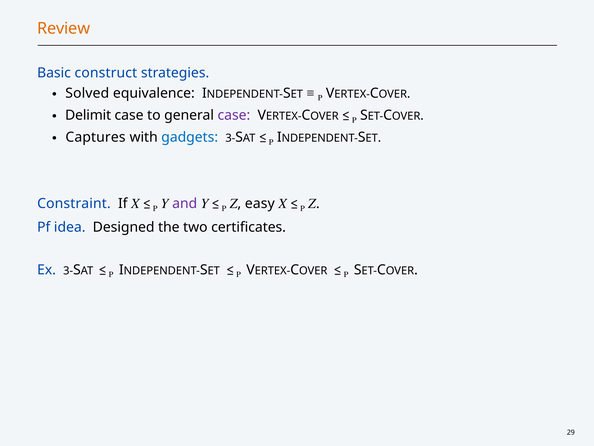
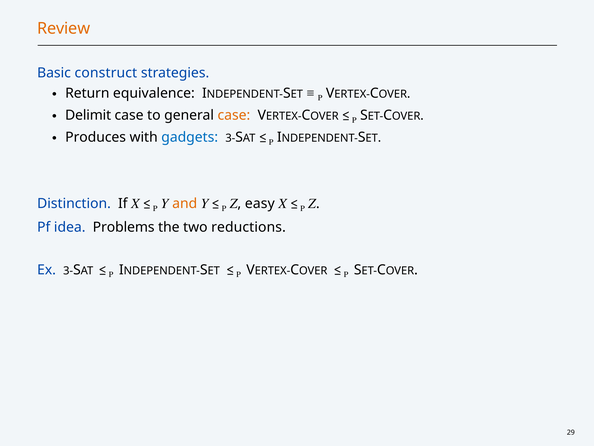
Solved: Solved -> Return
case at (234, 115) colour: purple -> orange
Captures: Captures -> Produces
Constraint: Constraint -> Distinction
and colour: purple -> orange
Designed: Designed -> Problems
certificates: certificates -> reductions
